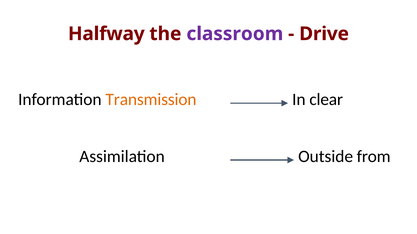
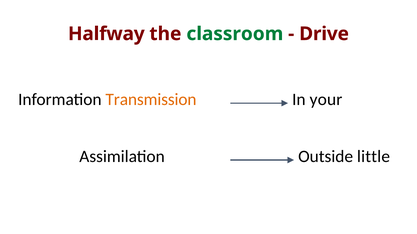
classroom colour: purple -> green
clear: clear -> your
from: from -> little
